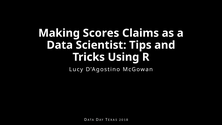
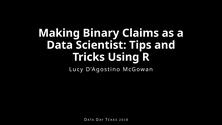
Scores: Scores -> Binary
